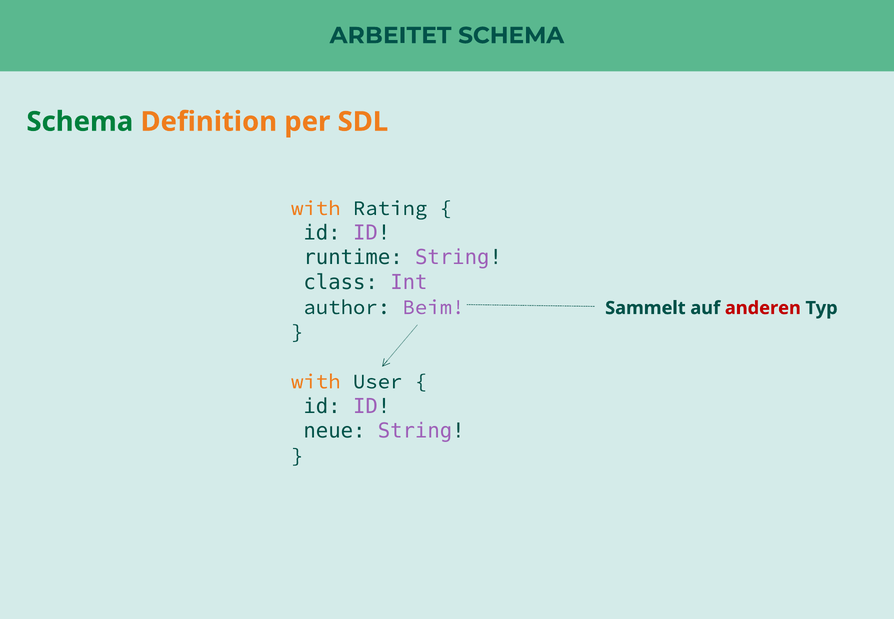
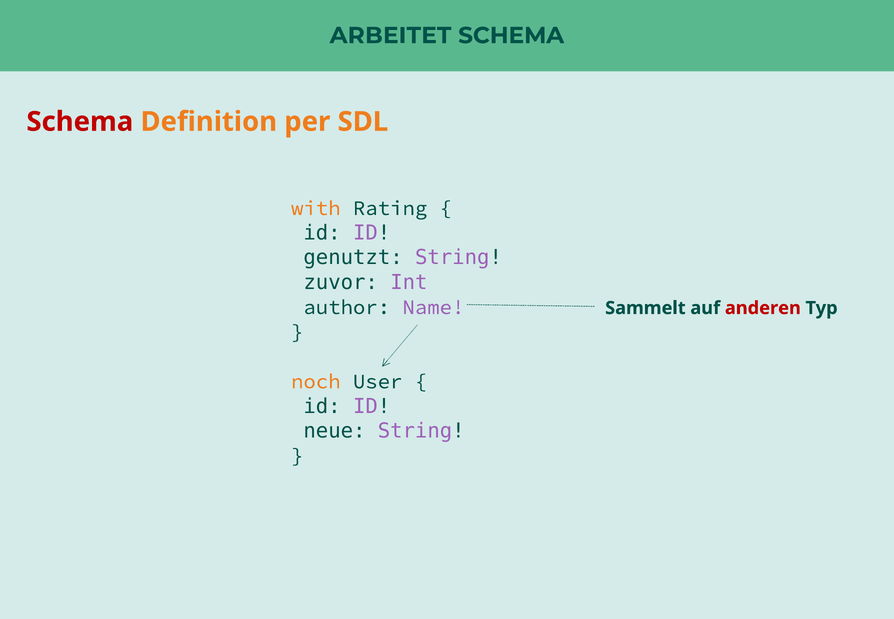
Schema at (80, 122) colour: green -> red
runtime: runtime -> genutzt
class: class -> zuvor
Beim: Beim -> Name
with at (316, 381): with -> noch
